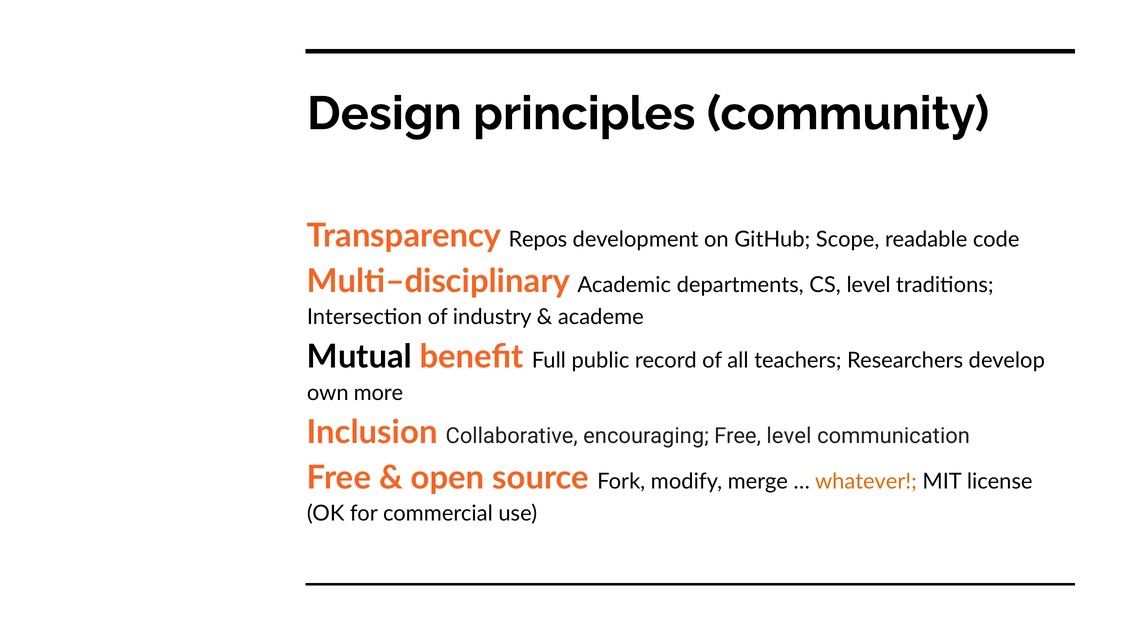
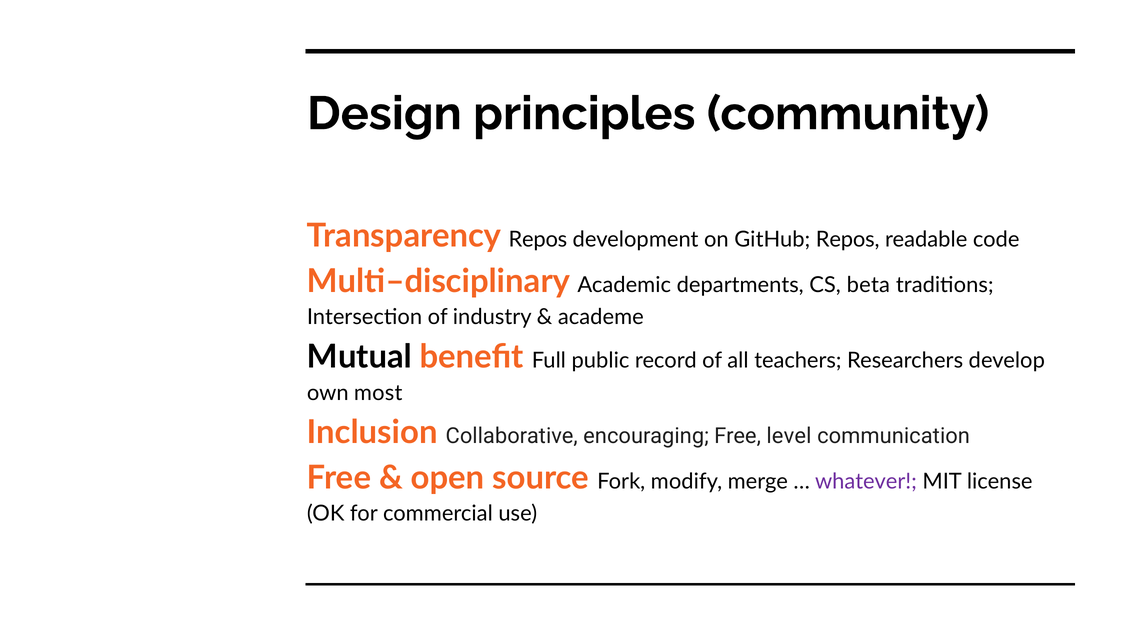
GitHub Scope: Scope -> Repos
CS level: level -> beta
more: more -> most
whatever colour: orange -> purple
